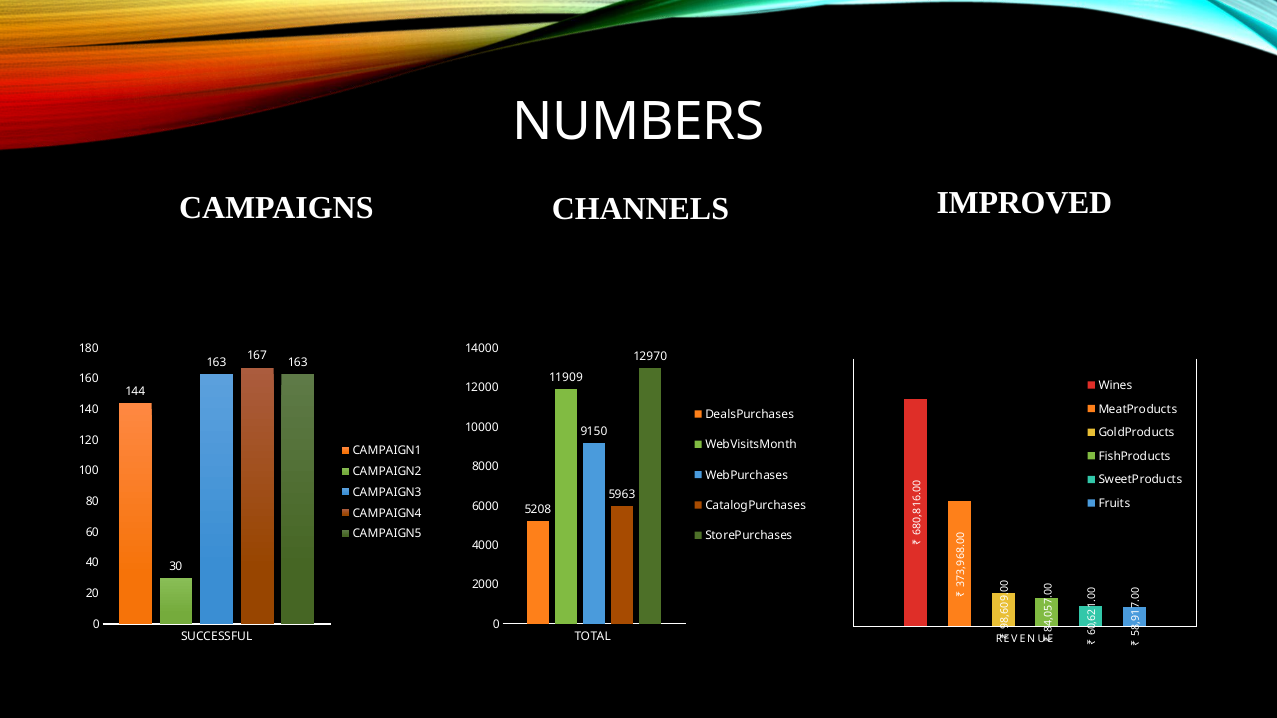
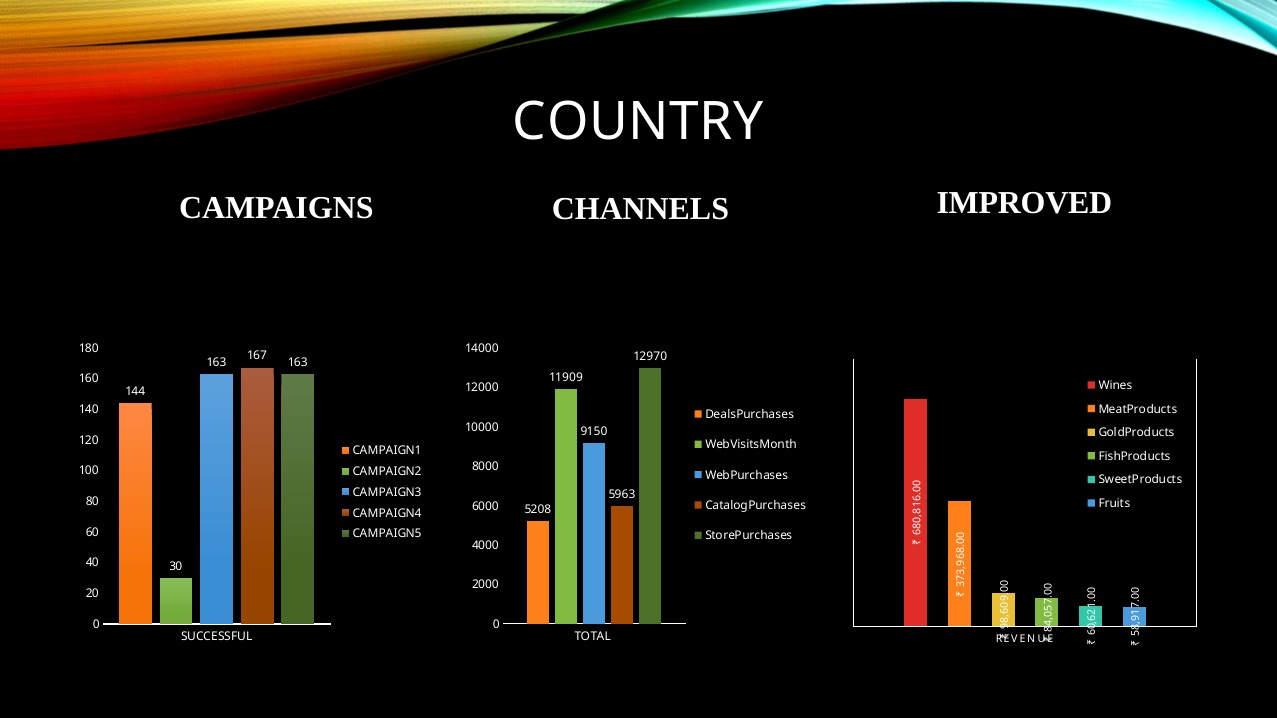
NUMBERS: NUMBERS -> COUNTRY
